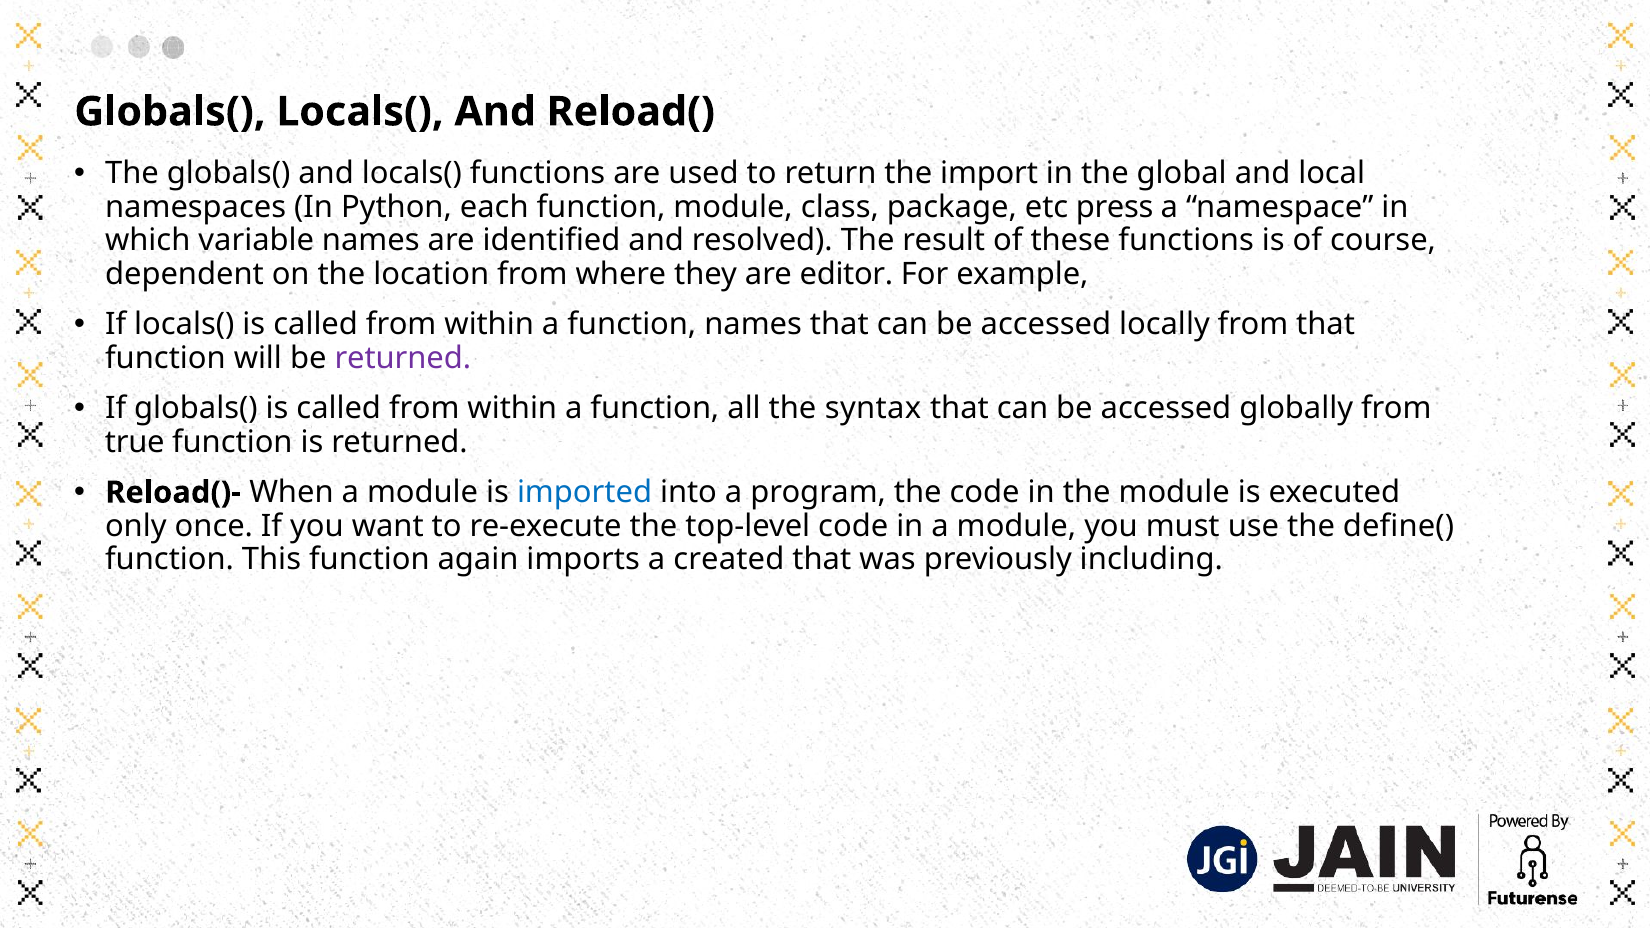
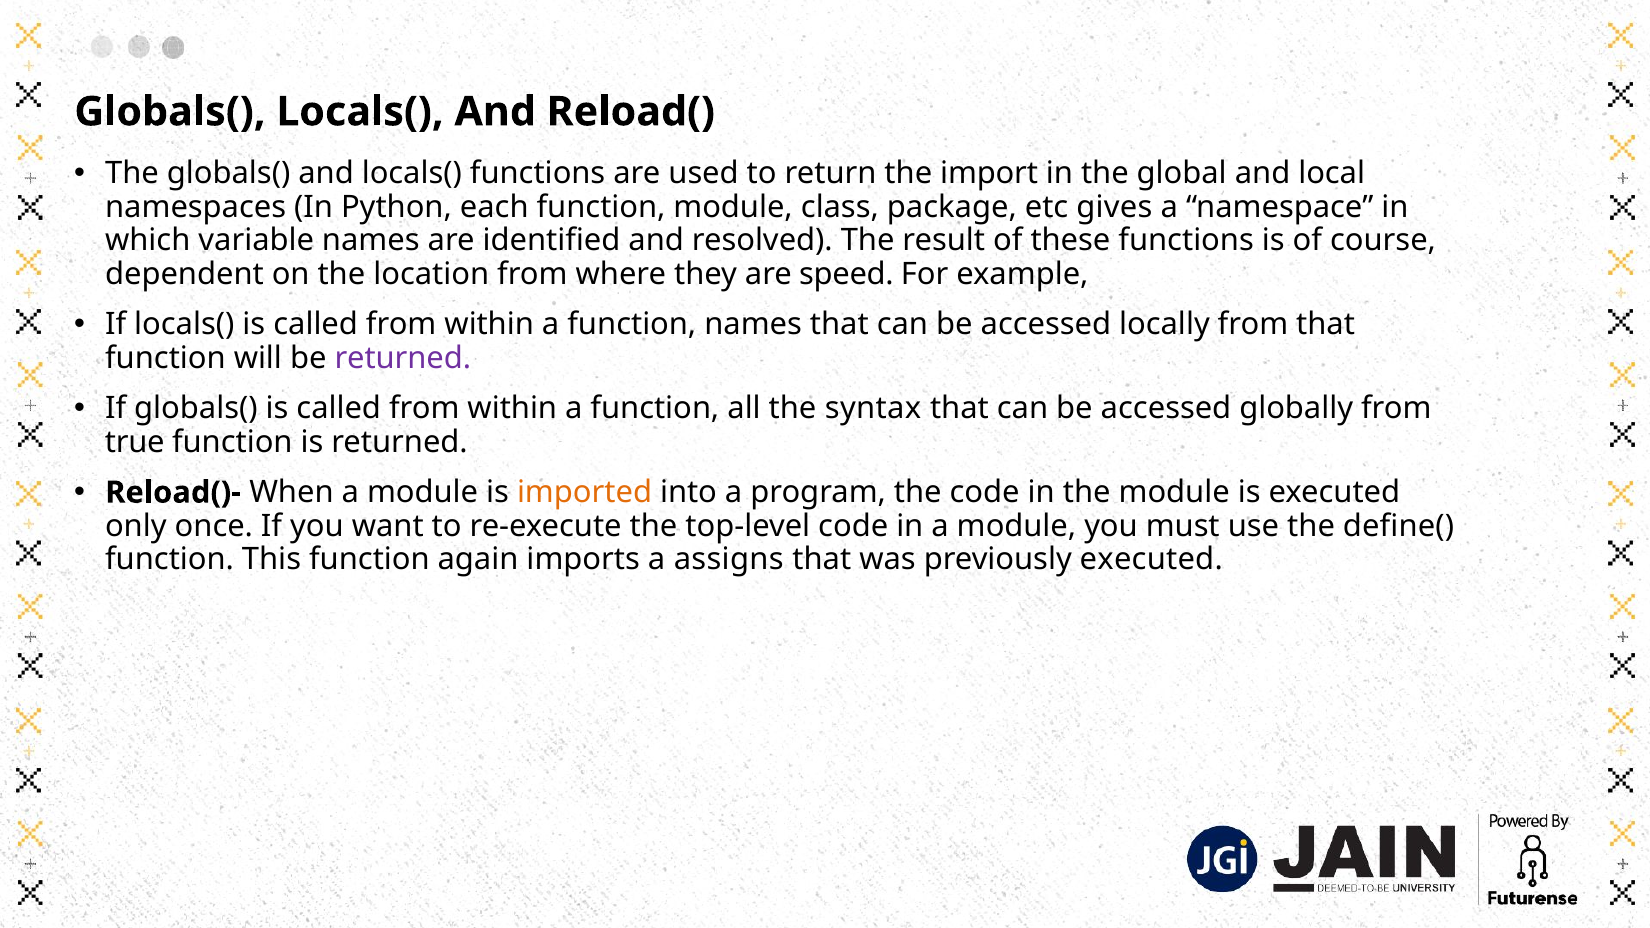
press: press -> gives
editor: editor -> speed
imported colour: blue -> orange
created: created -> assigns
previously including: including -> executed
